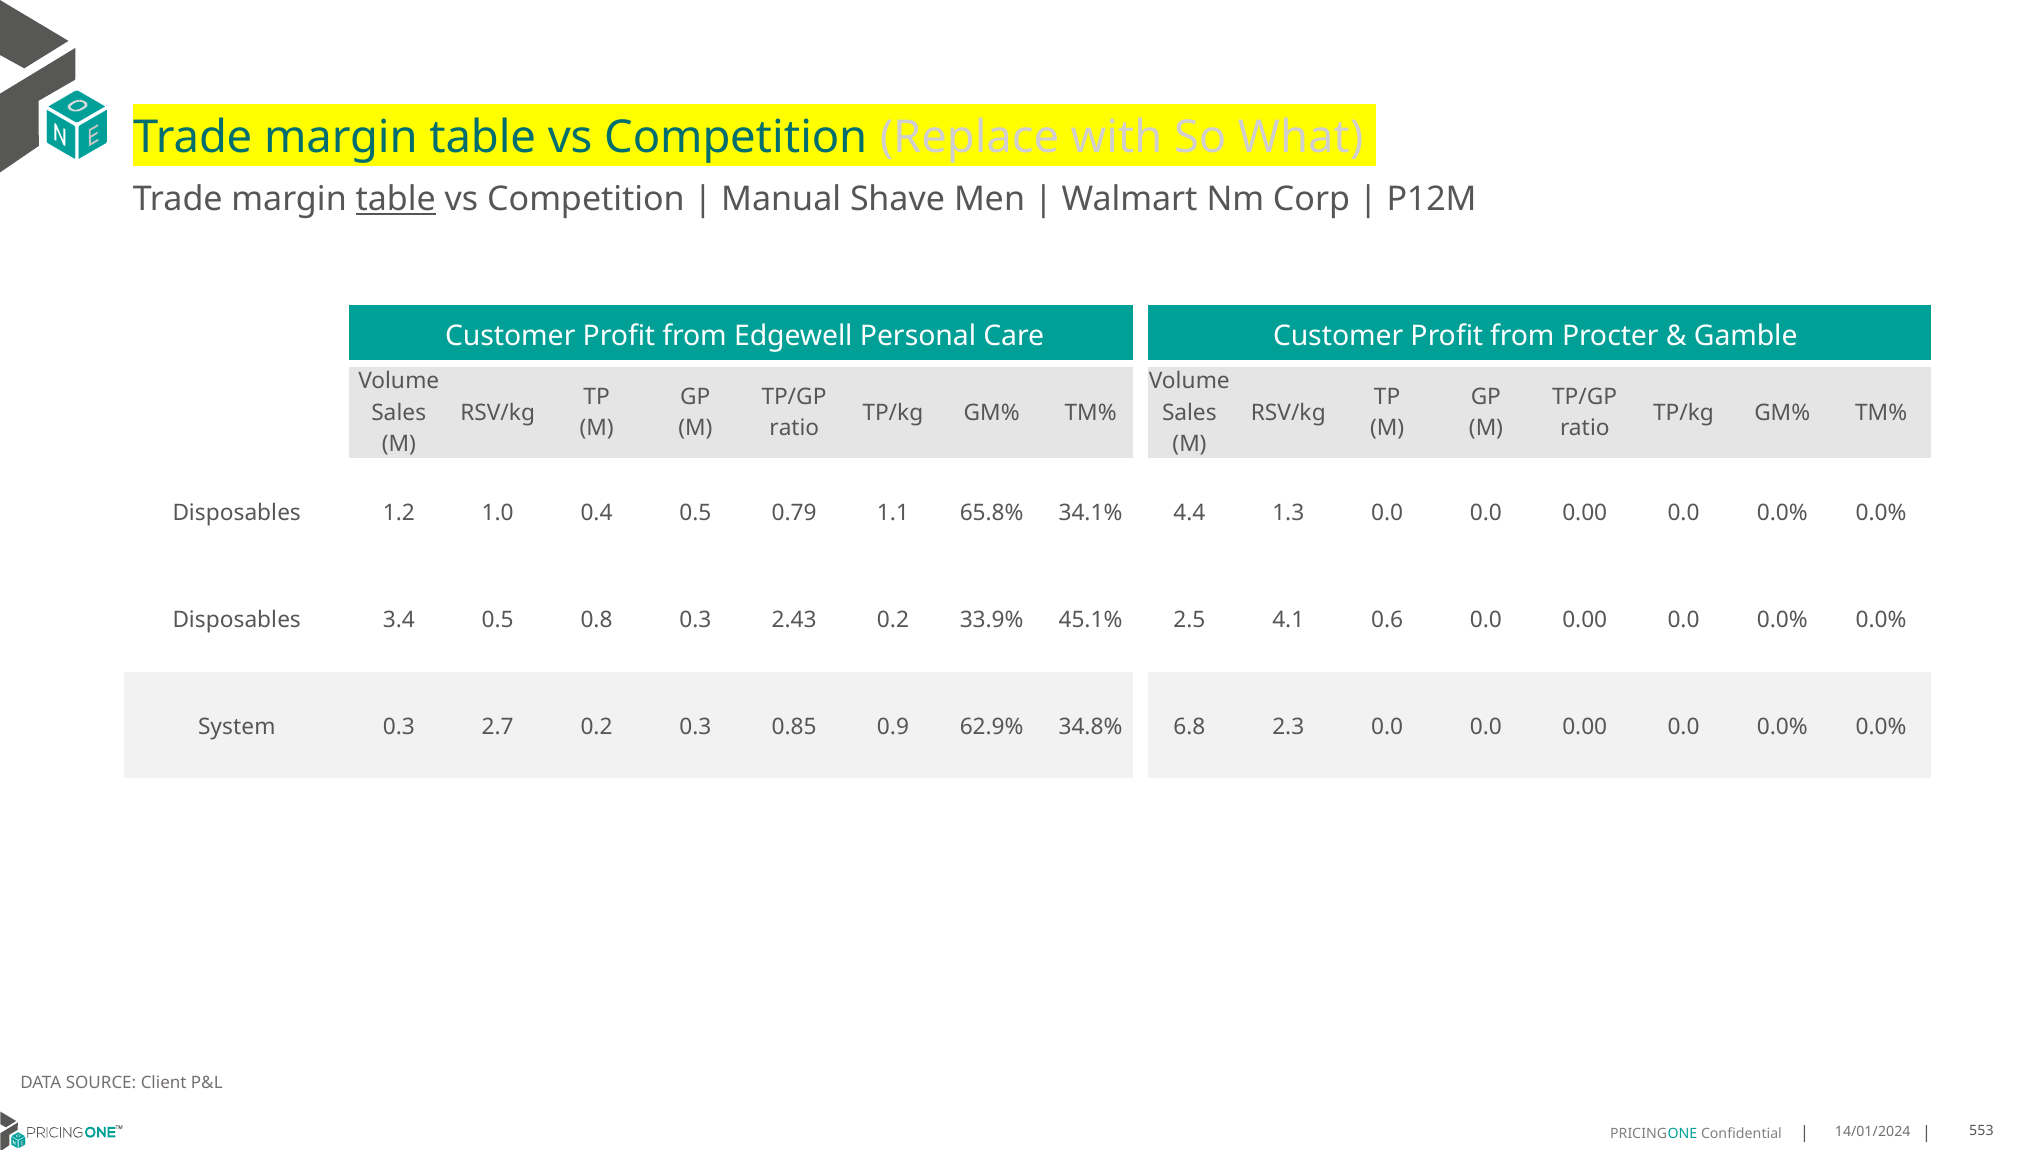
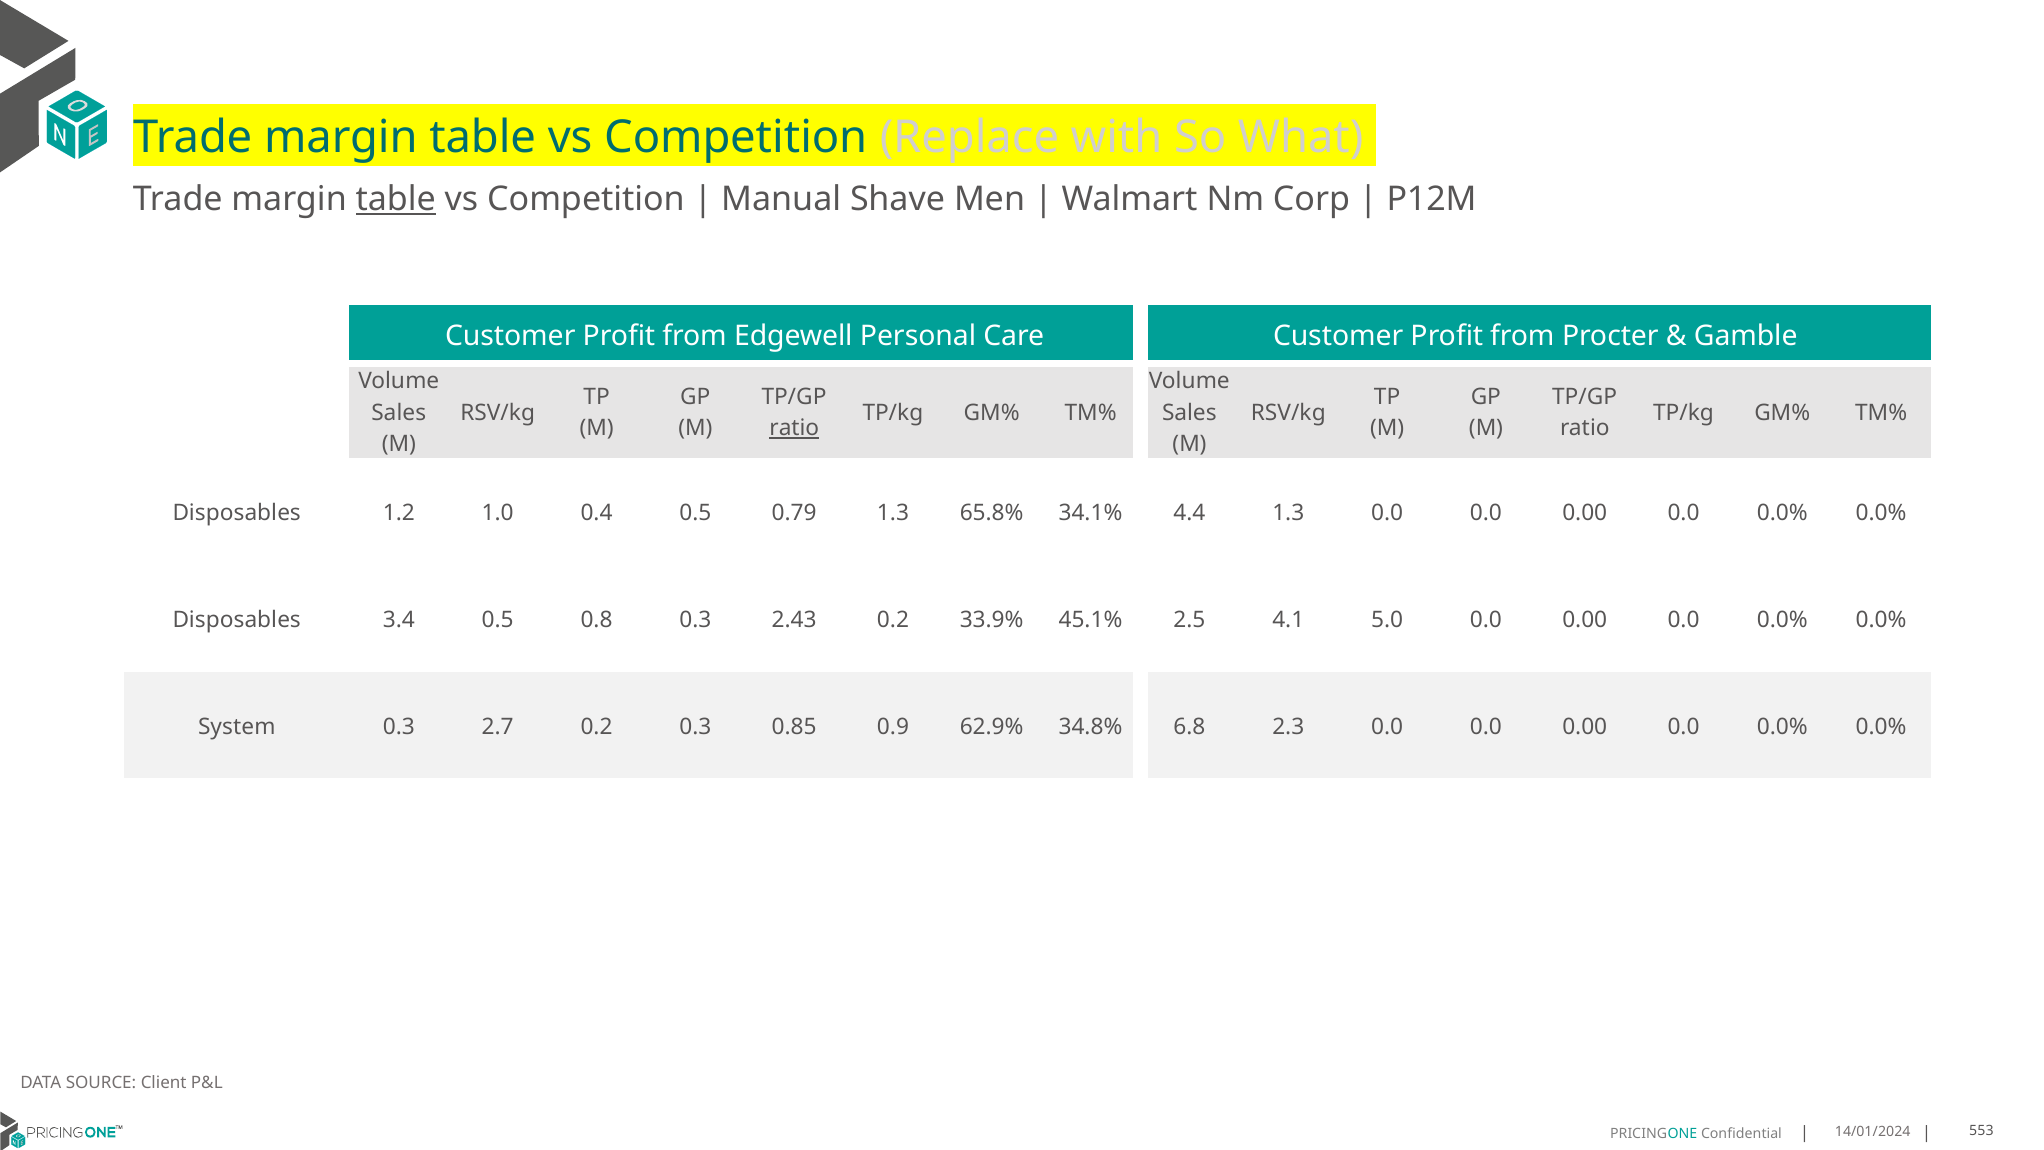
ratio at (794, 428) underline: none -> present
0.79 1.1: 1.1 -> 1.3
0.6: 0.6 -> 5.0
